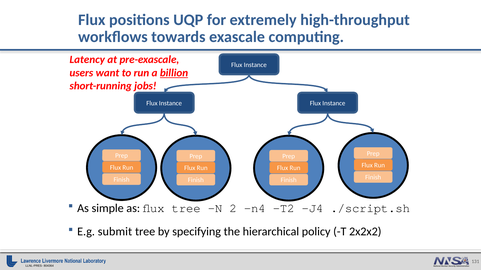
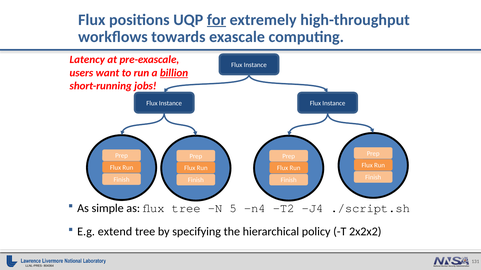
for underline: none -> present
2: 2 -> 5
submit: submit -> extend
